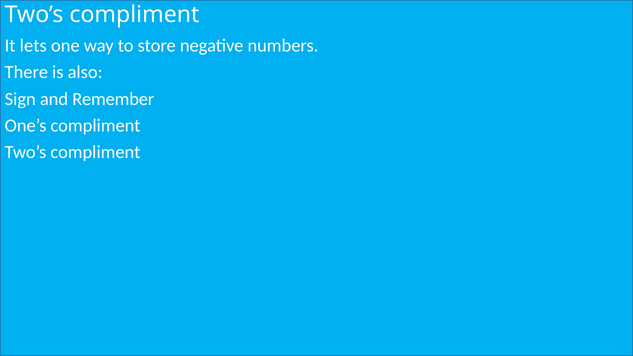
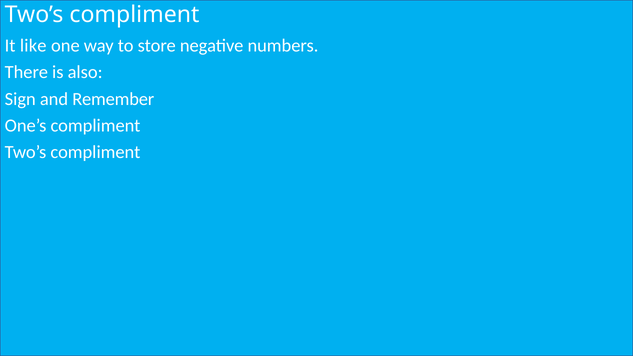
lets: lets -> like
